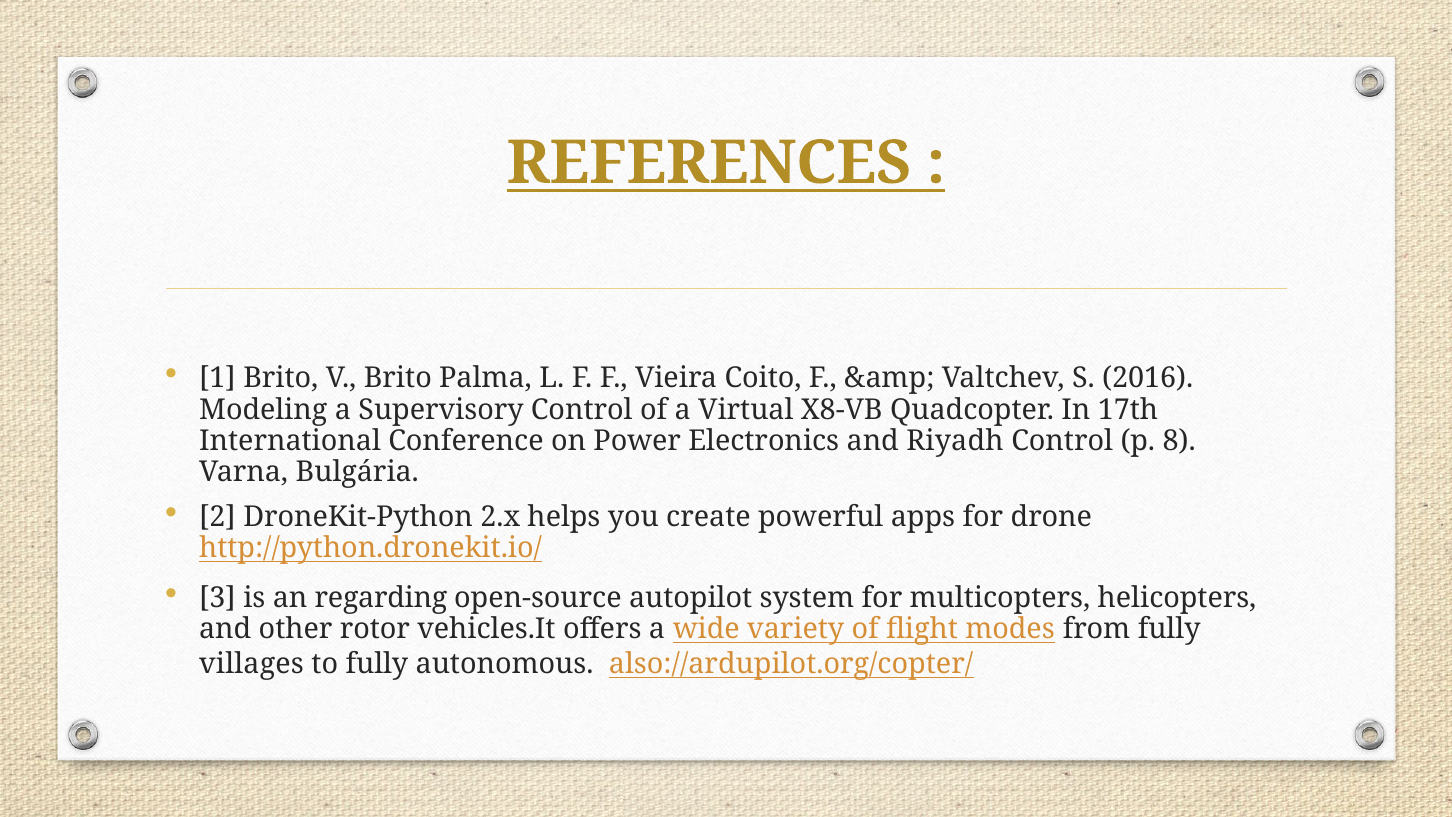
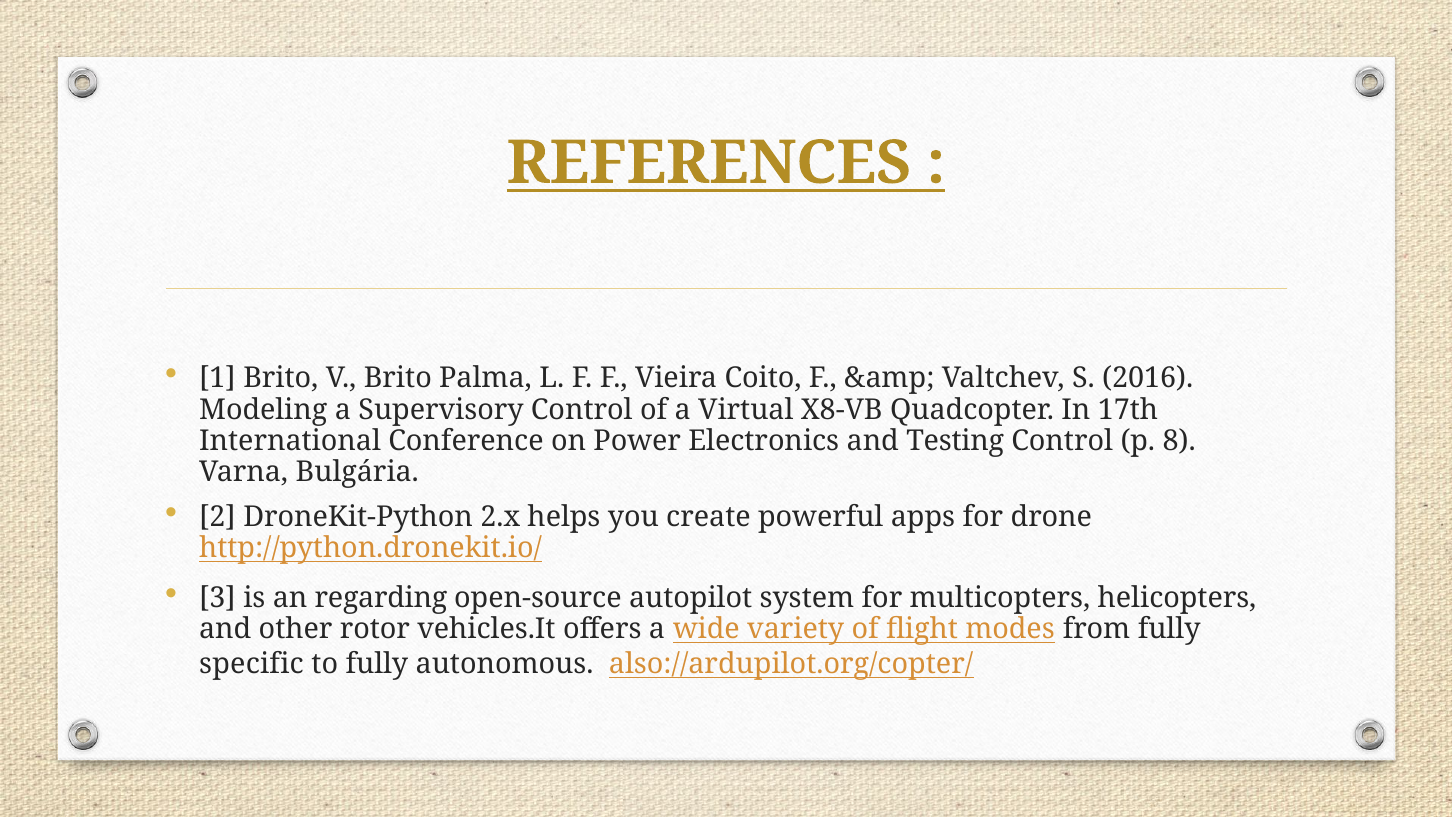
Riyadh: Riyadh -> Testing
villages: villages -> specific
